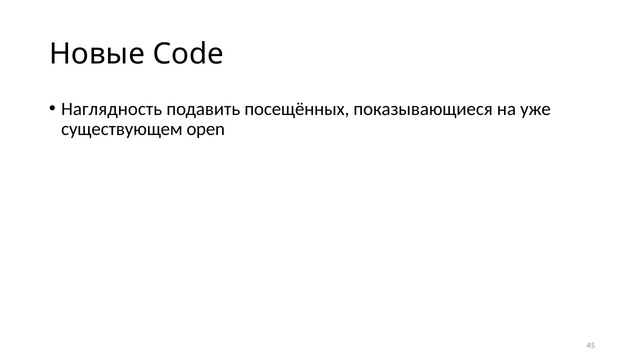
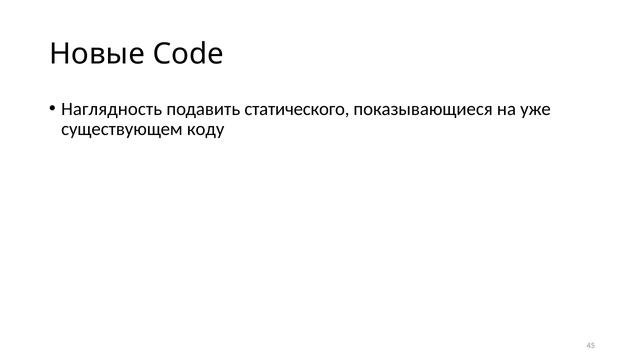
посещённых: посещённых -> статического
open: open -> коду
